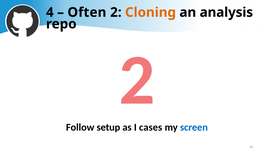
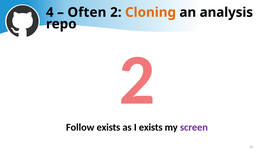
Follow setup: setup -> exists
I cases: cases -> exists
screen colour: blue -> purple
